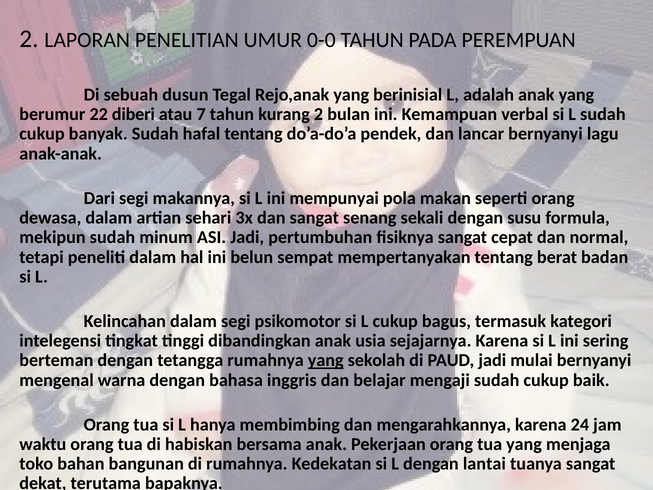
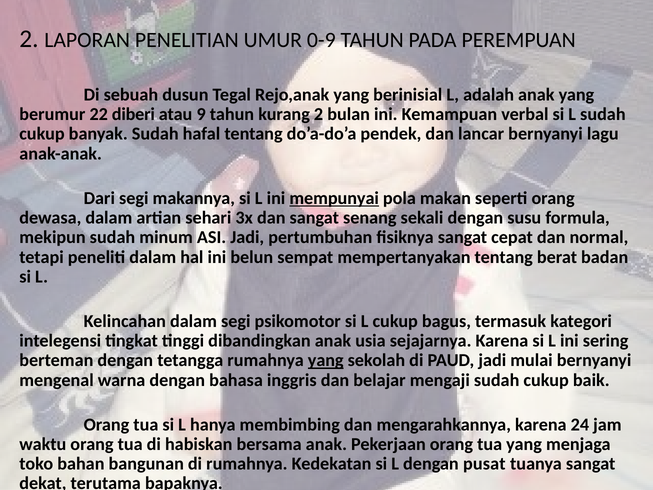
0-0: 0-0 -> 0-9
7: 7 -> 9
mempunyai underline: none -> present
lantai: lantai -> pusat
